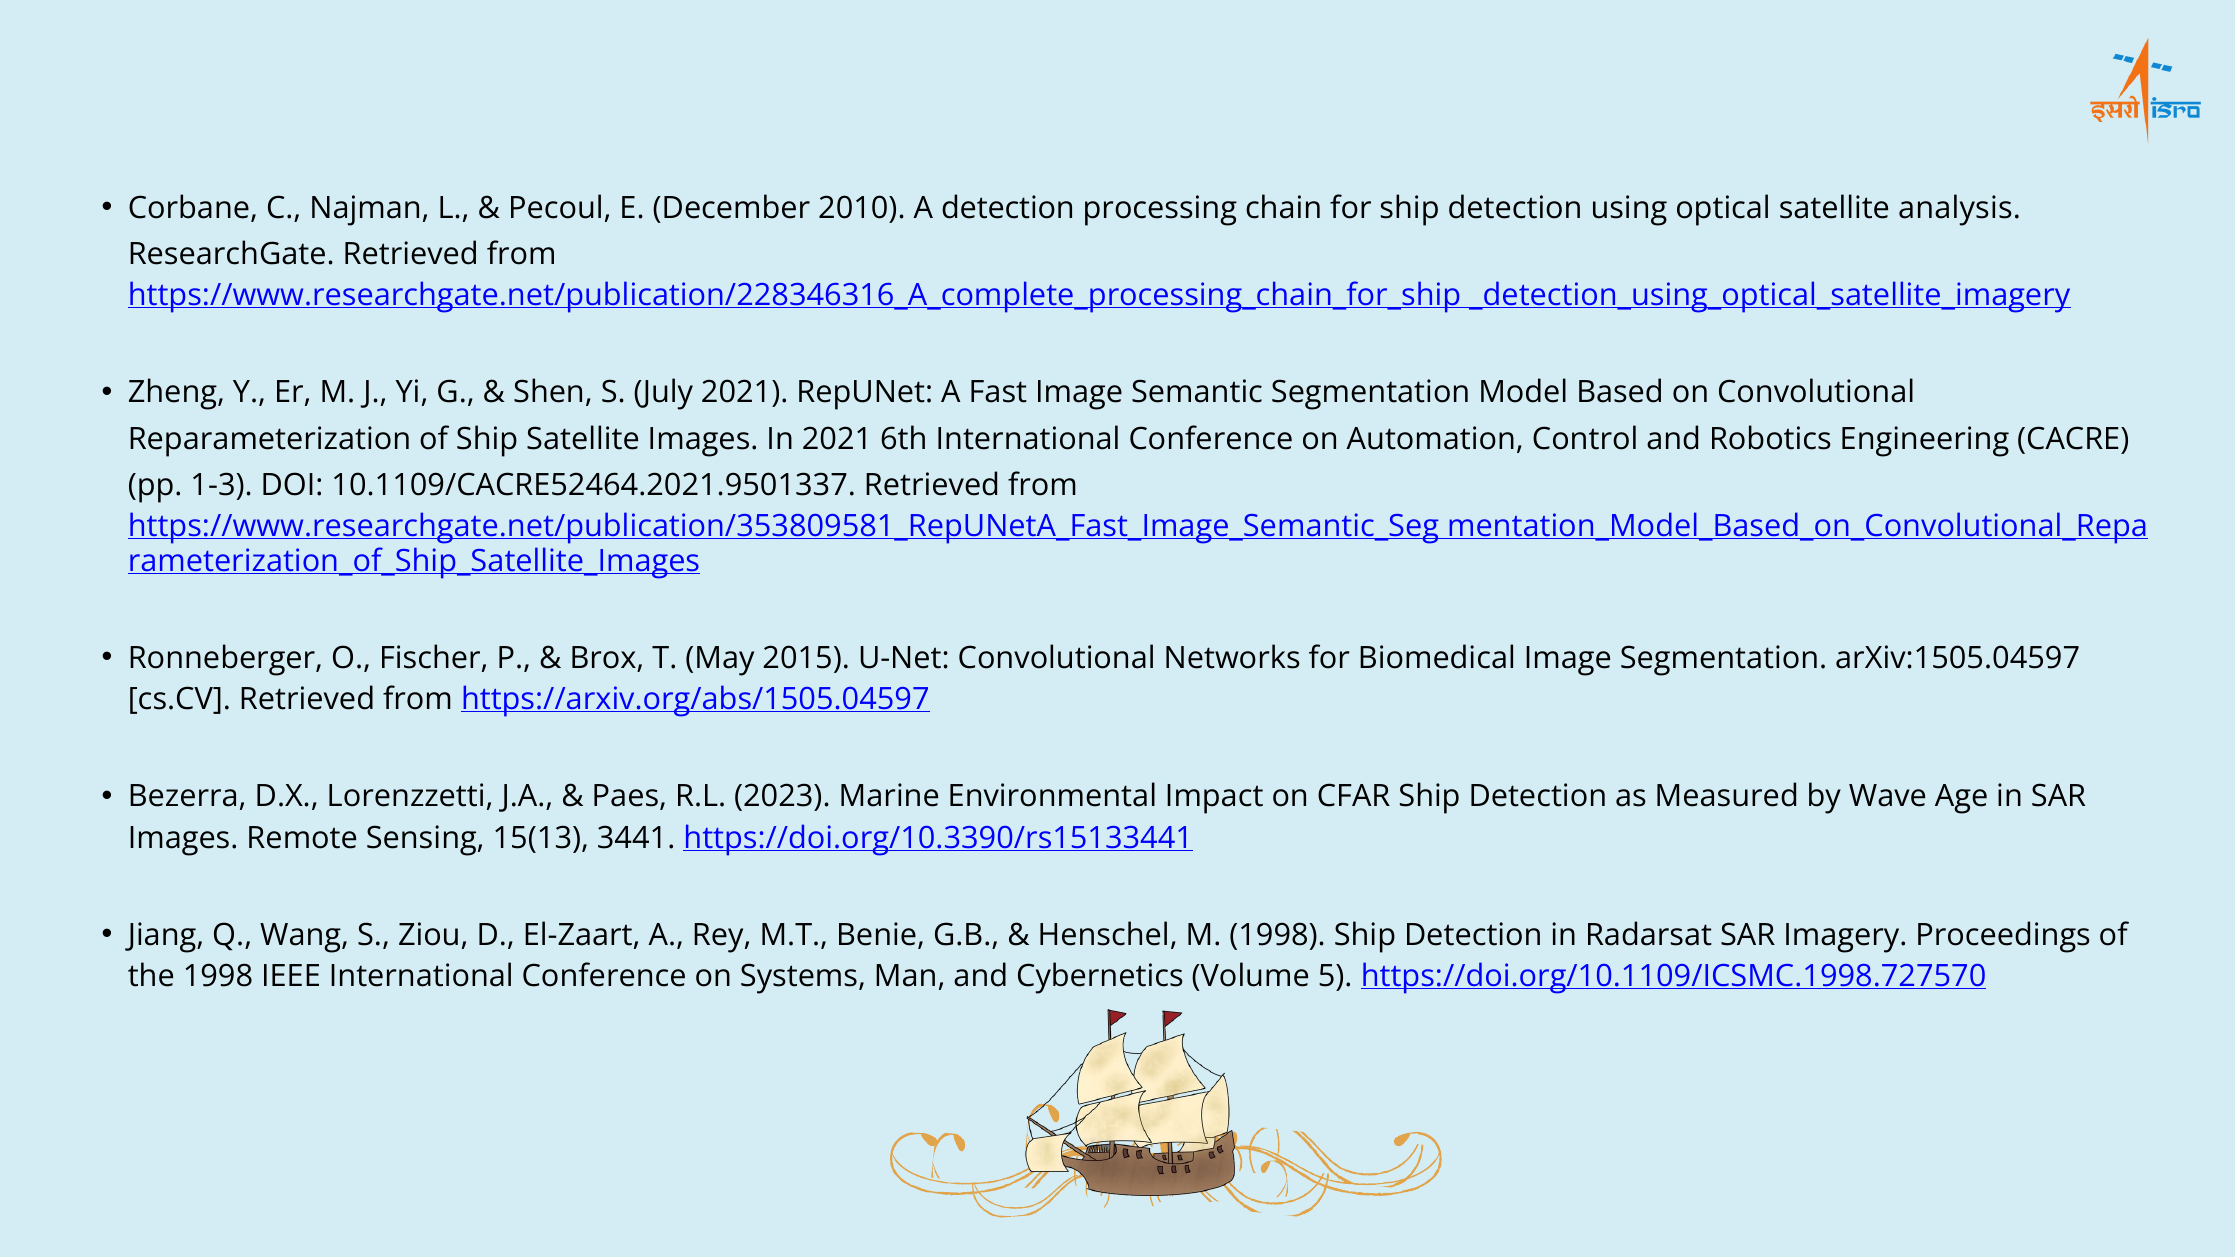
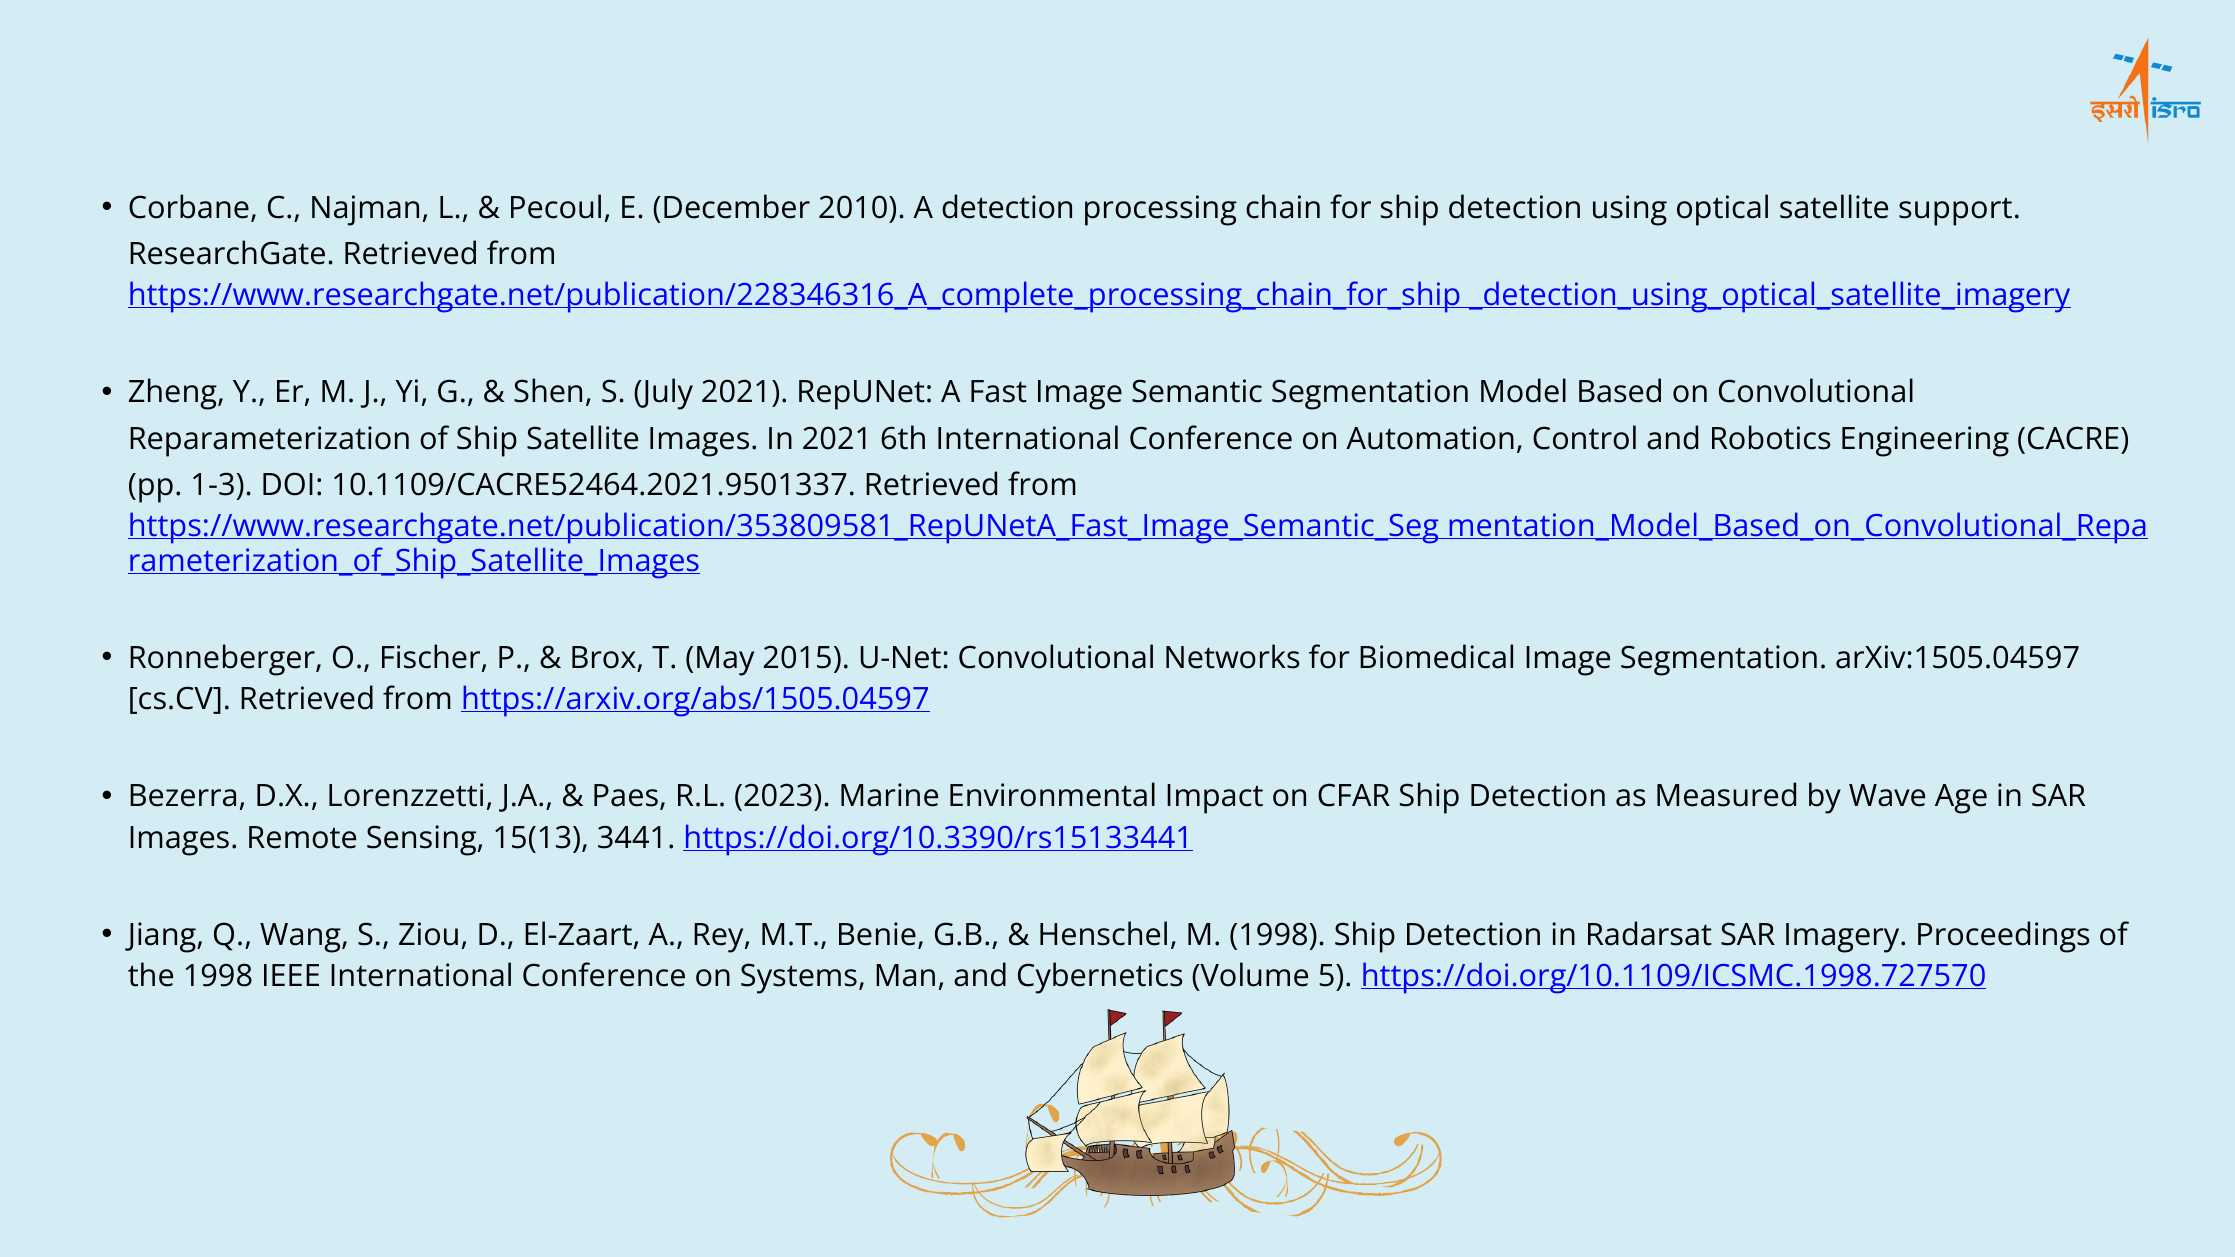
analysis: analysis -> support
